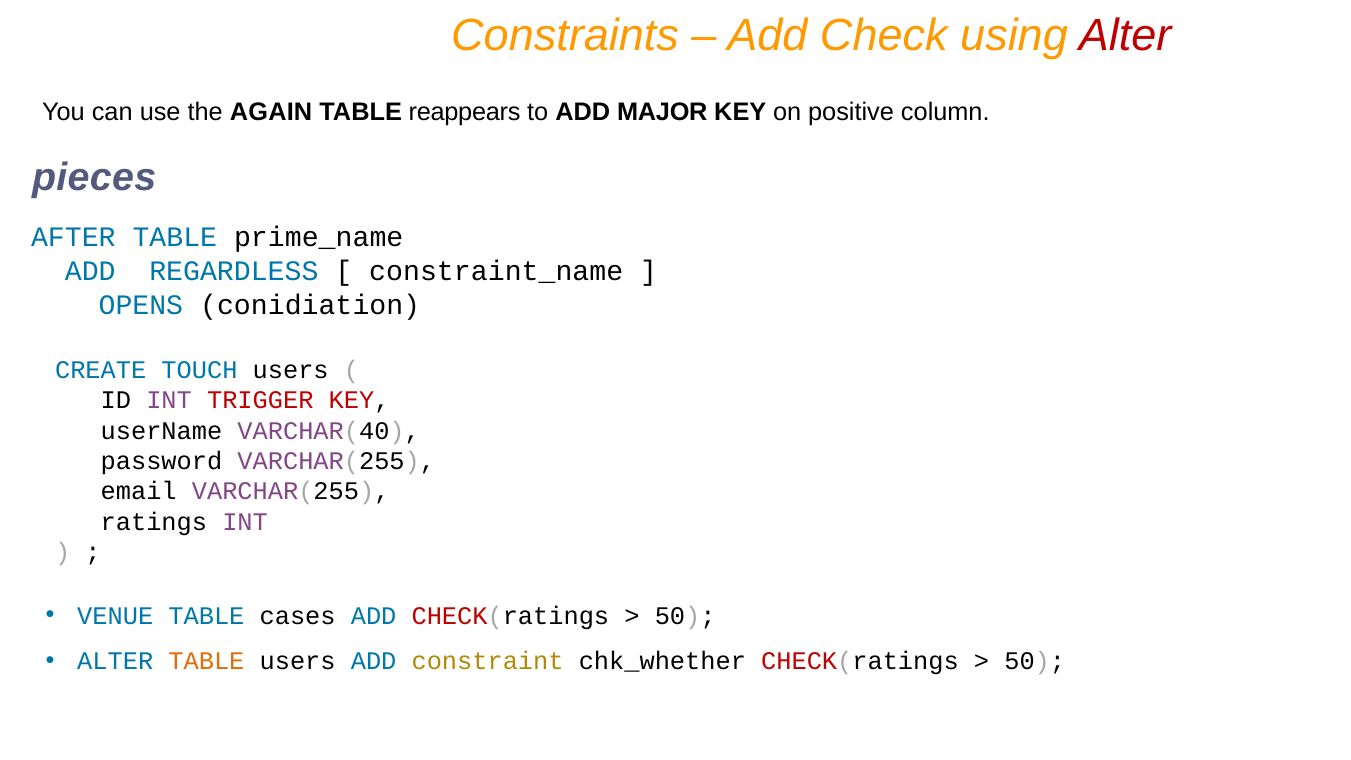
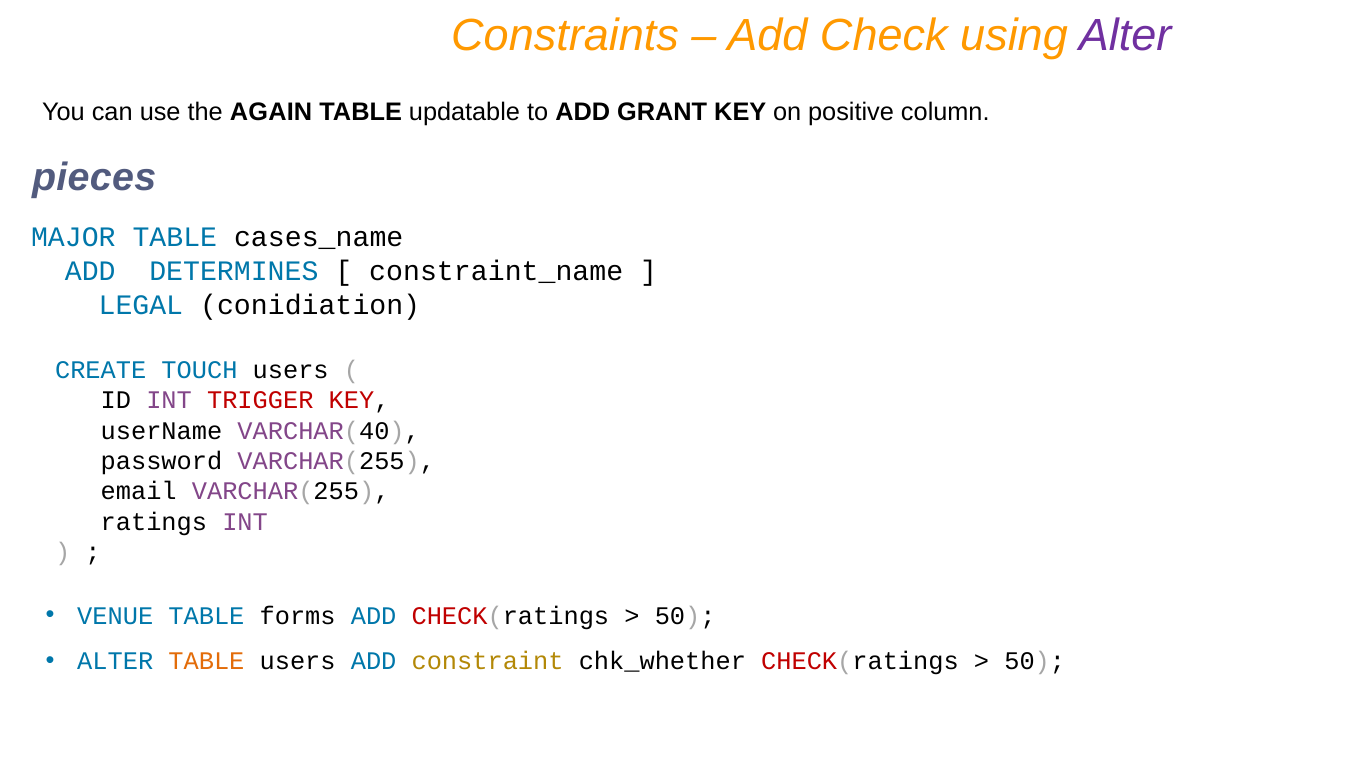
Alter at (1125, 35) colour: red -> purple
reappears: reappears -> updatable
MAJOR: MAJOR -> GRANT
AFTER: AFTER -> MAJOR
prime_name: prime_name -> cases_name
REGARDLESS: REGARDLESS -> DETERMINES
OPENS: OPENS -> LEGAL
cases: cases -> forms
